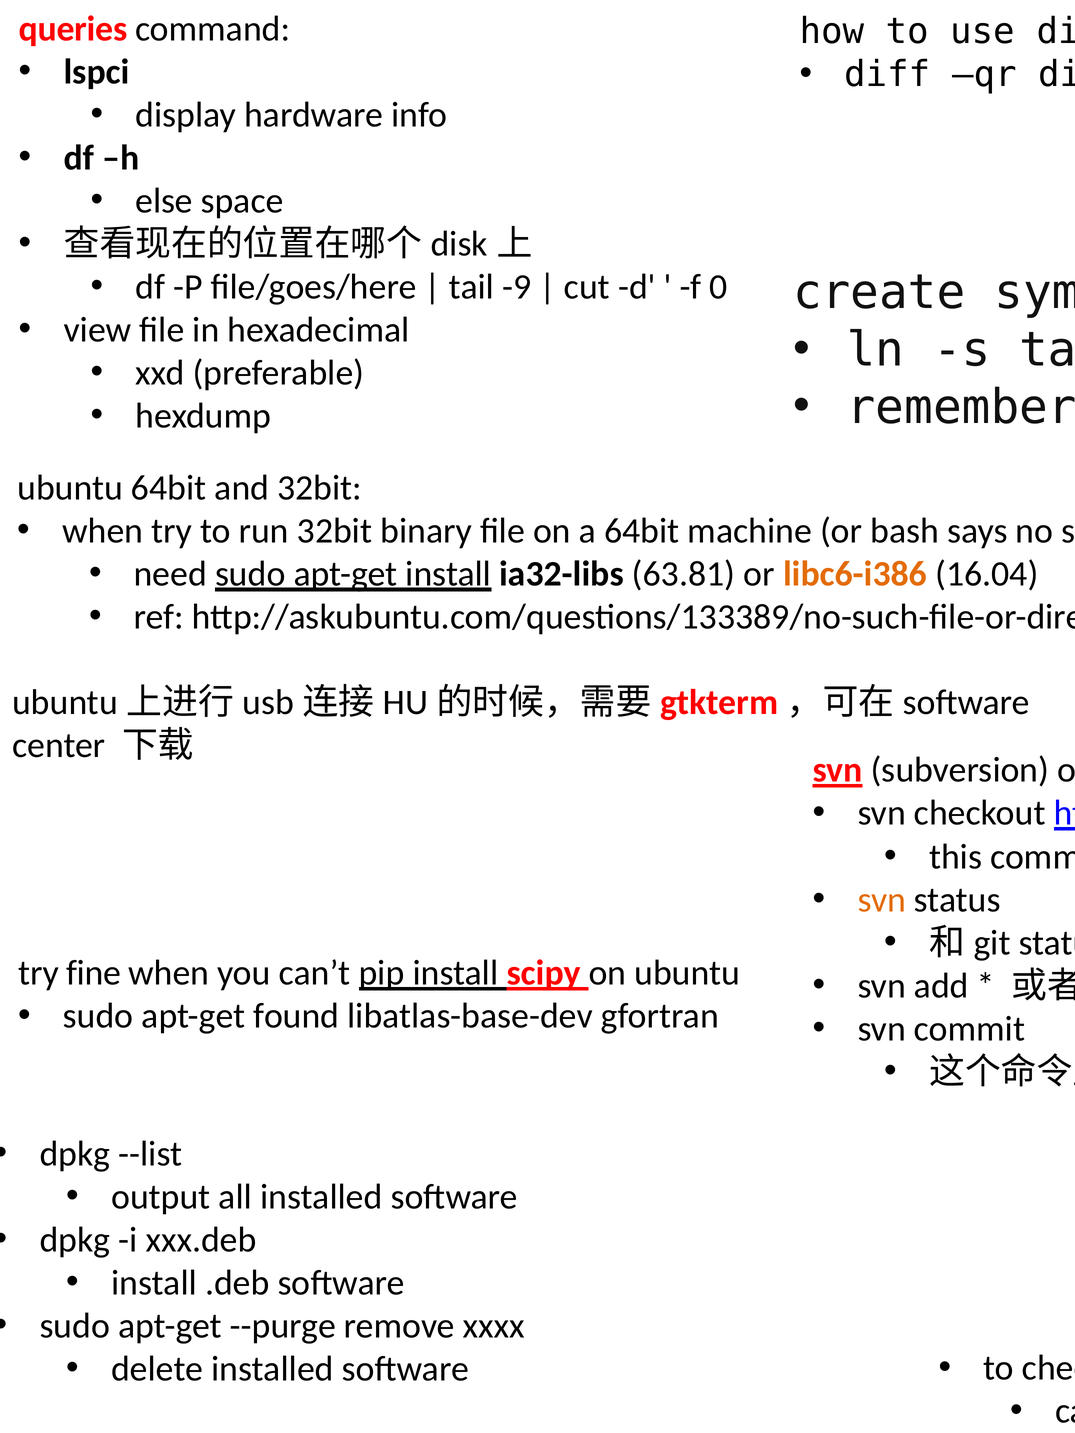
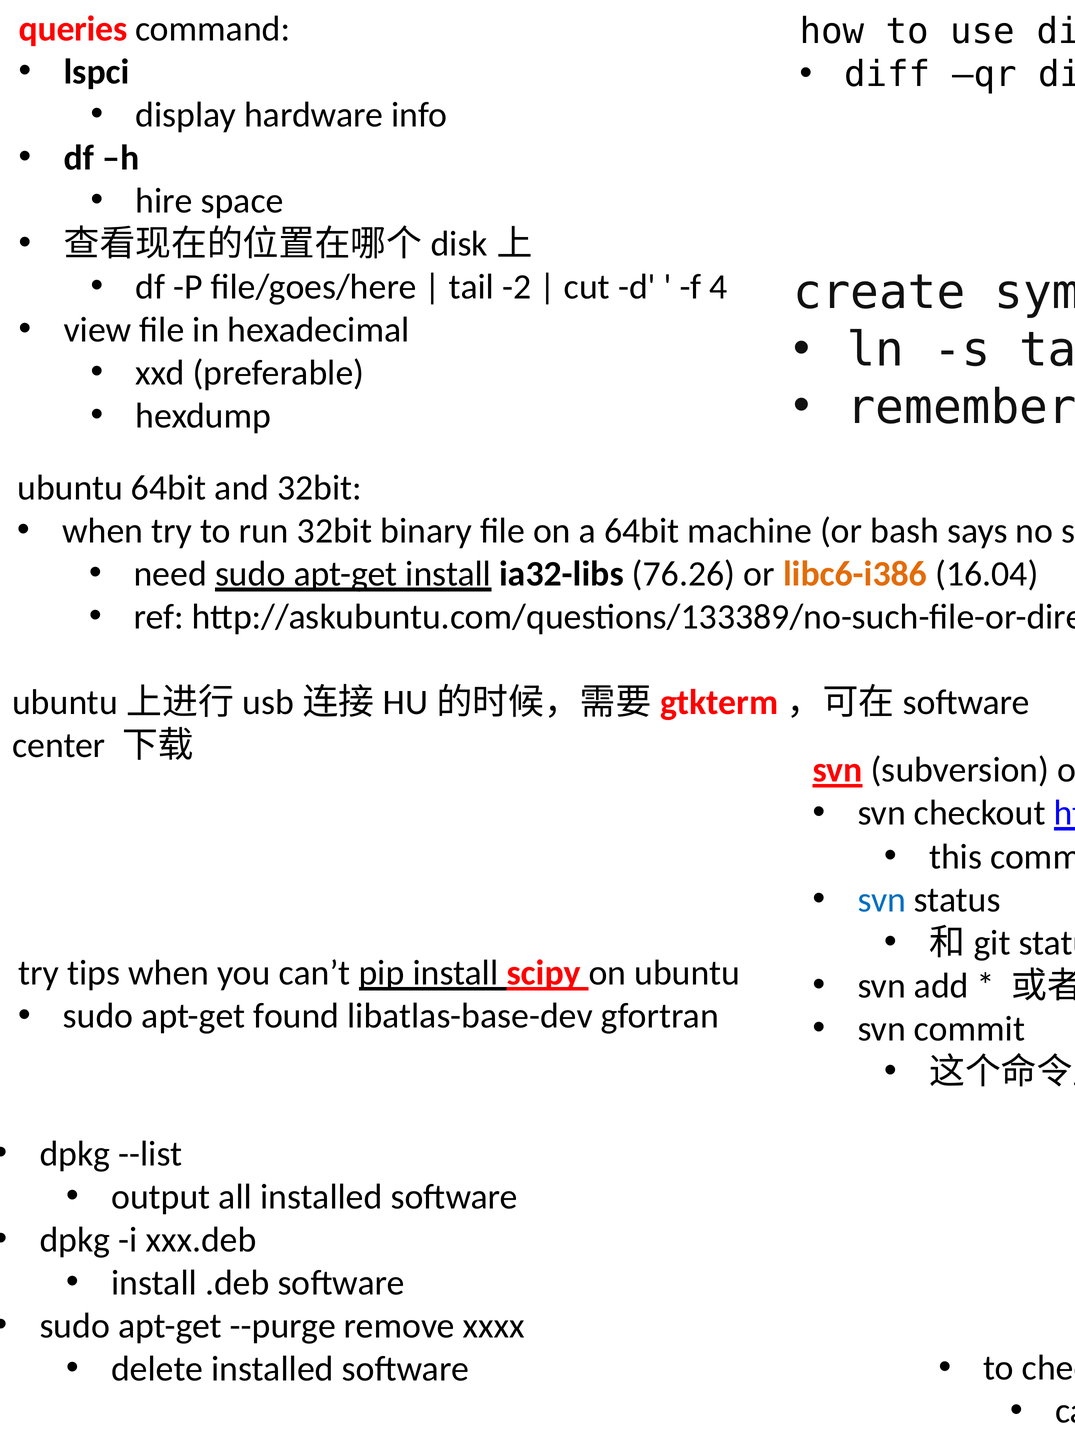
else: else -> hire
-9: -9 -> -2
0: 0 -> 4
63.81: 63.81 -> 76.26
svn at (882, 900) colour: orange -> blue
fine: fine -> tips
